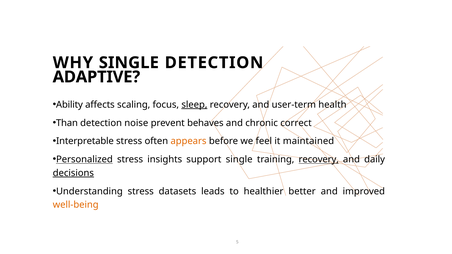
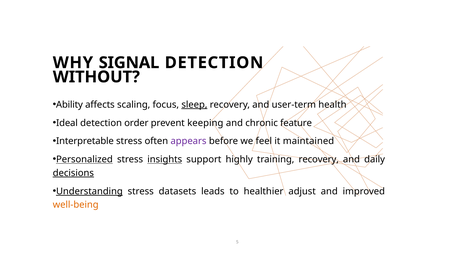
WHY SINGLE: SINGLE -> SIGNAL
ADAPTIVE: ADAPTIVE -> WITHOUT
Than: Than -> Ideal
noise: noise -> order
behaves: behaves -> keeping
correct: correct -> feature
appears colour: orange -> purple
insights underline: none -> present
support single: single -> highly
recovery at (319, 160) underline: present -> none
Understanding underline: none -> present
better: better -> adjust
